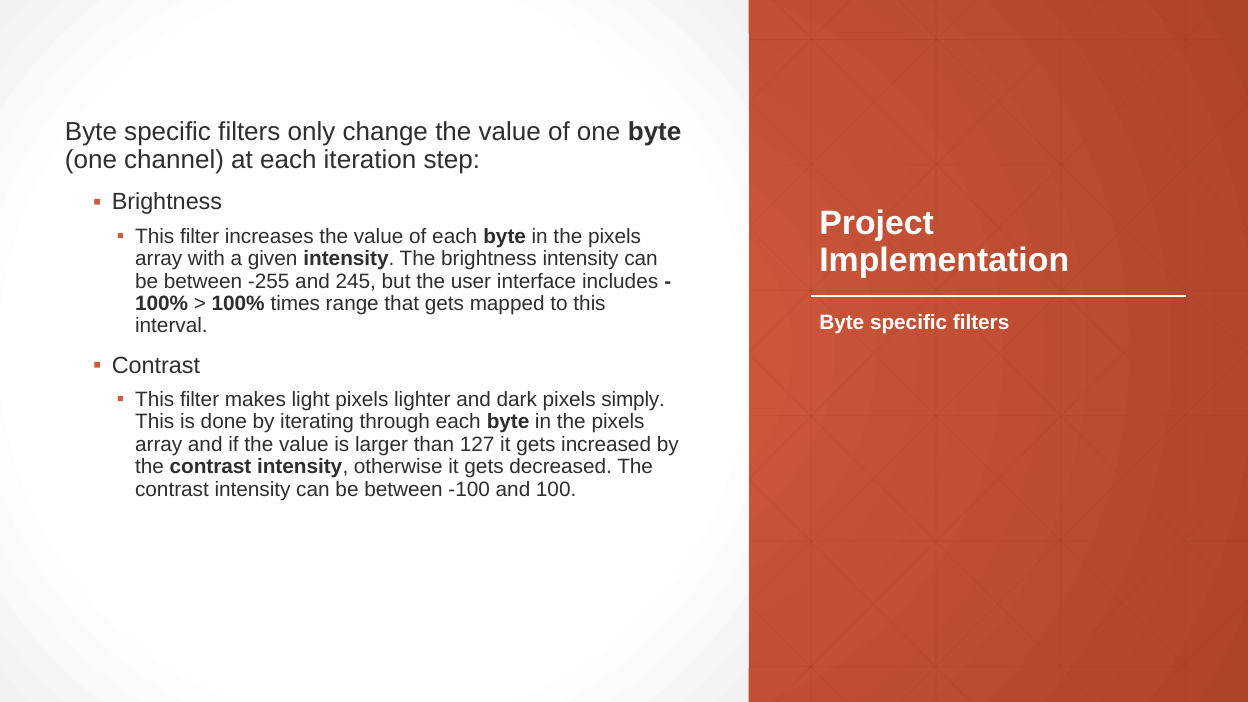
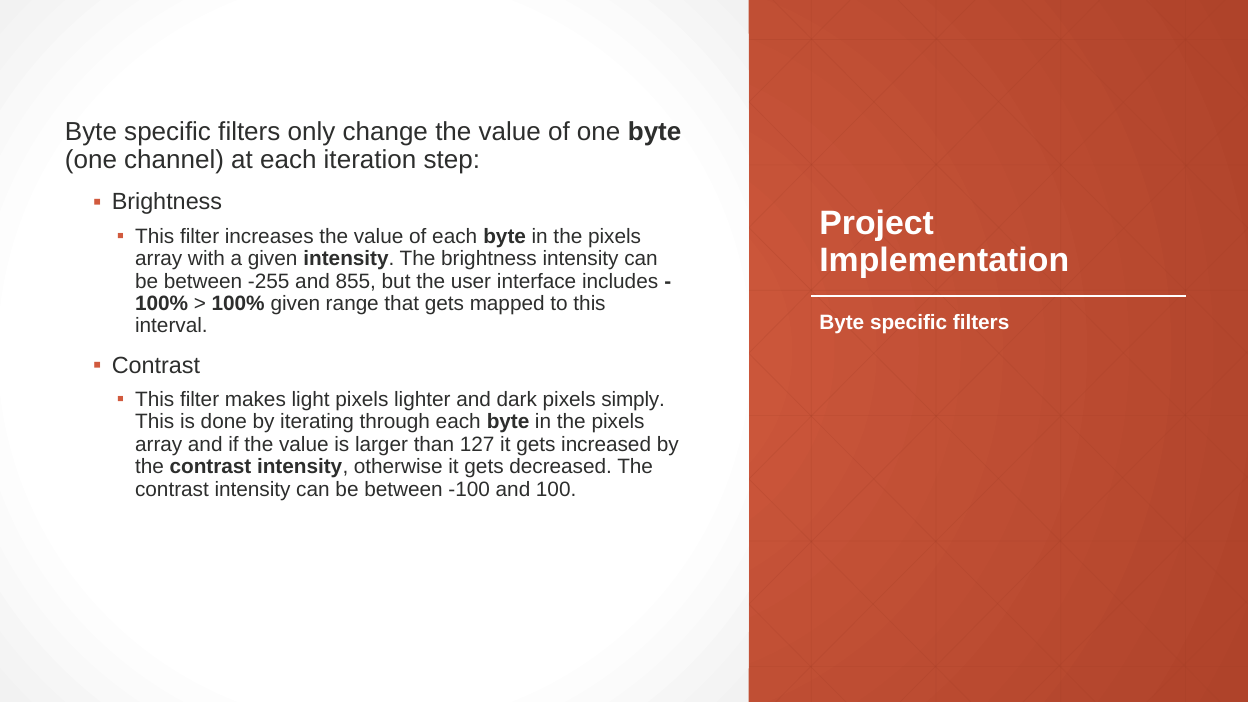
245: 245 -> 855
100% times: times -> given
